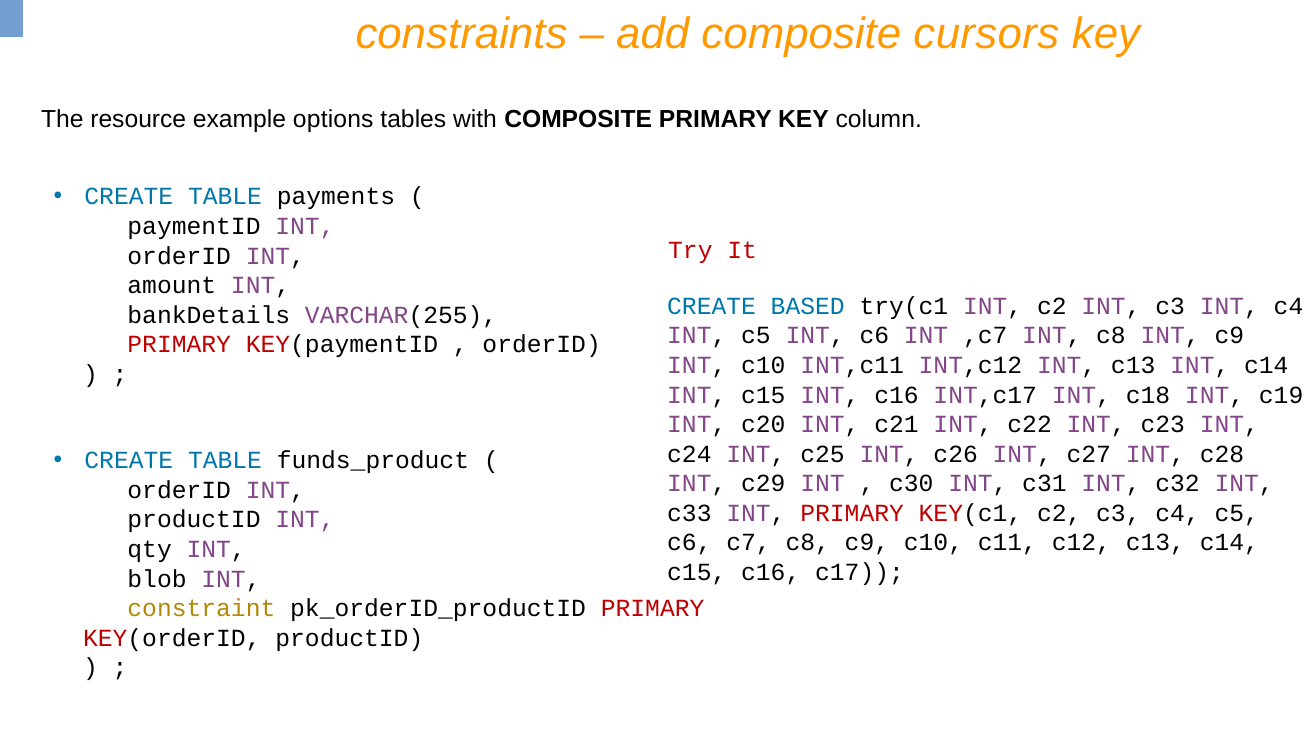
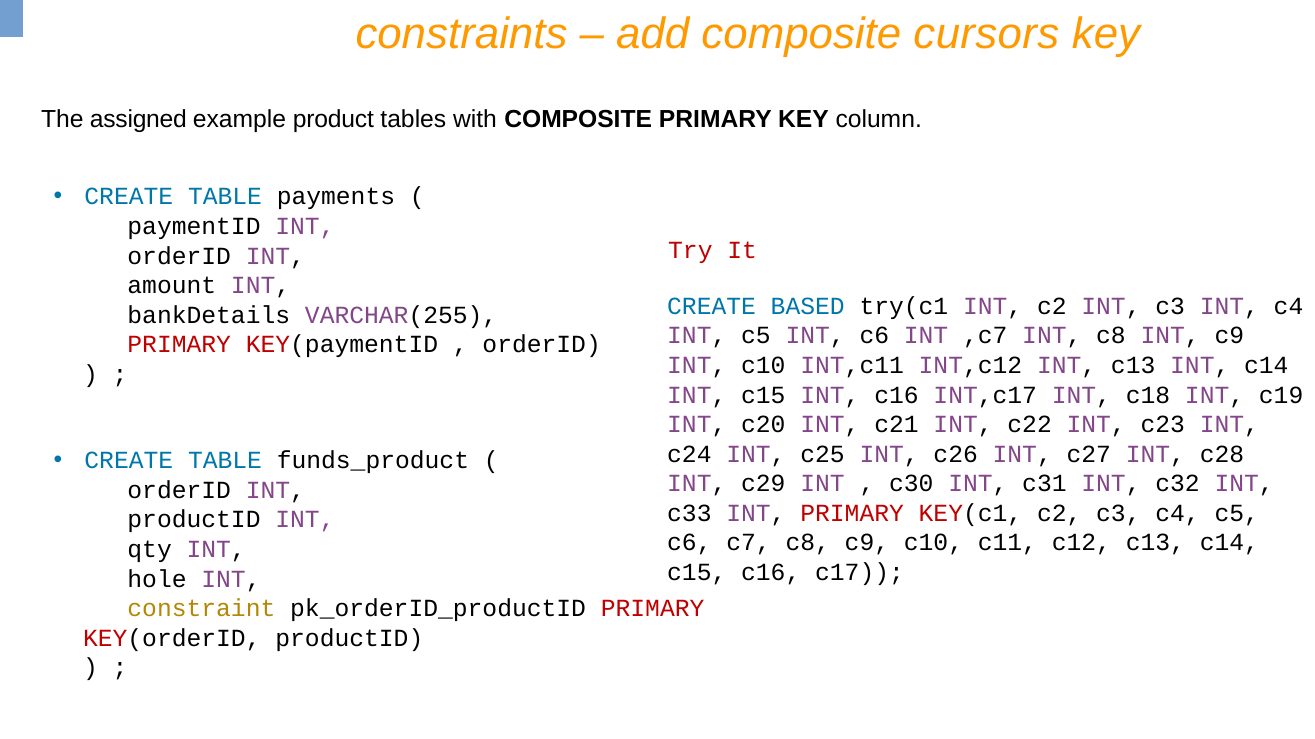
resource: resource -> assigned
options: options -> product
blob: blob -> hole
